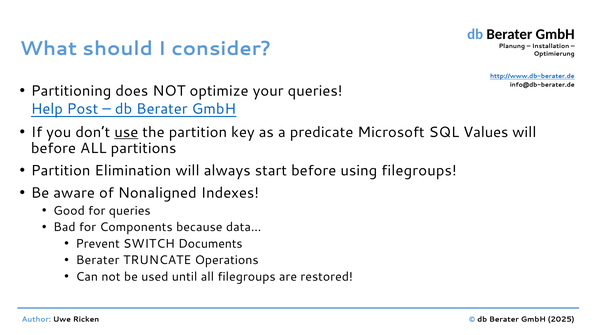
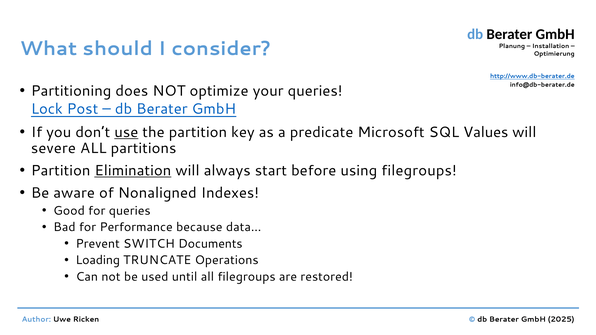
Help: Help -> Lock
before at (53, 148): before -> severe
Elimination underline: none -> present
Components: Components -> Performance
Berater at (98, 260): Berater -> Loading
